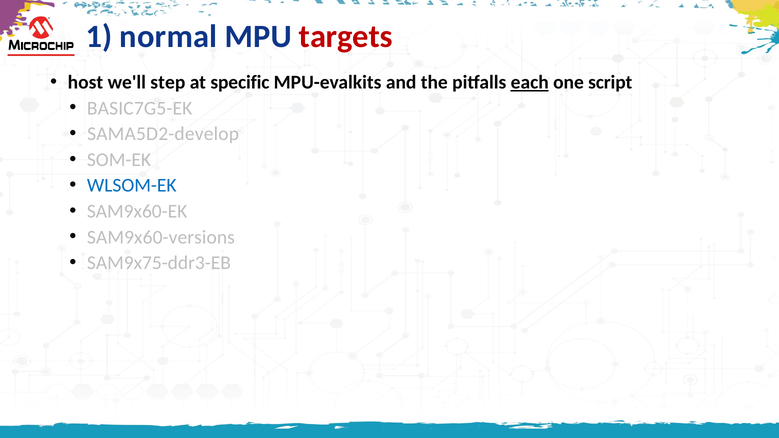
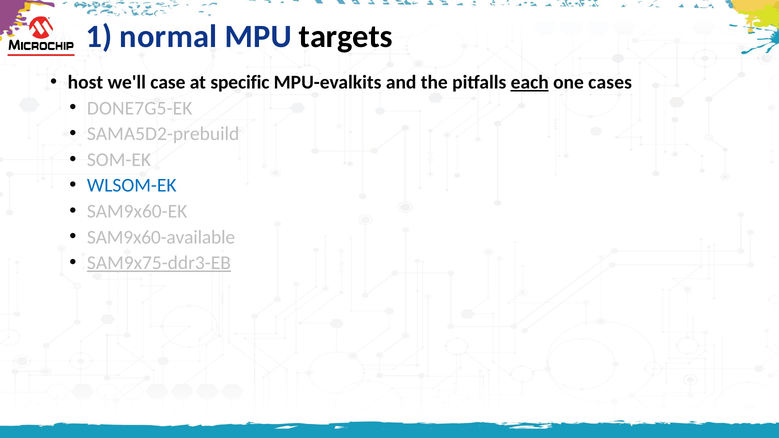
targets colour: red -> black
step: step -> case
script: script -> cases
BASIC7G5-EK: BASIC7G5-EK -> DONE7G5-EK
SAMA5D2-develop: SAMA5D2-develop -> SAMA5D2-prebuild
SAM9x60-versions: SAM9x60-versions -> SAM9x60-available
SAM9x75-ddr3-EB underline: none -> present
